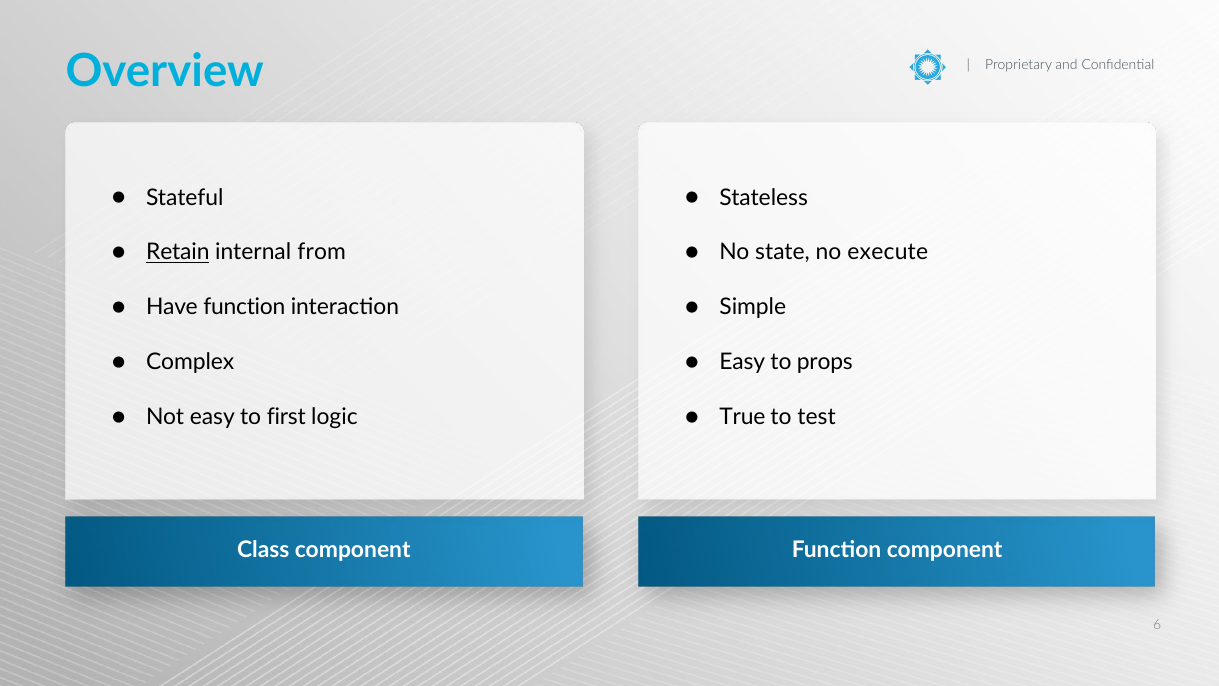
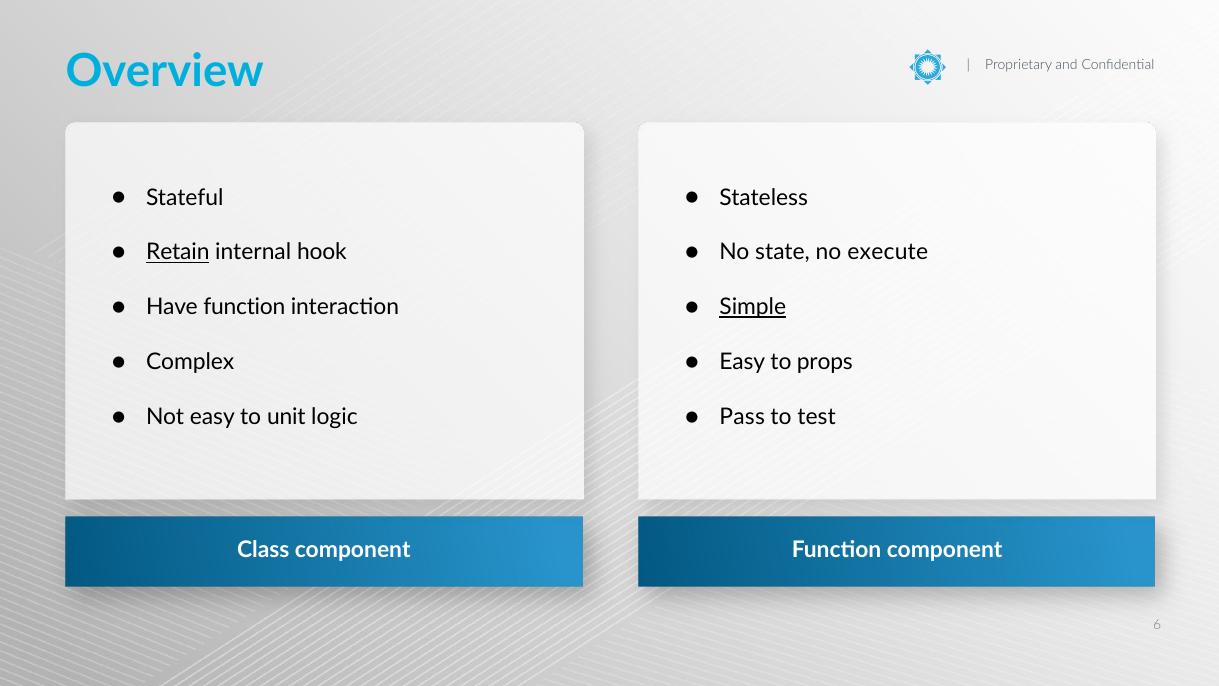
from: from -> hook
Simple underline: none -> present
first: first -> unit
True: True -> Pass
